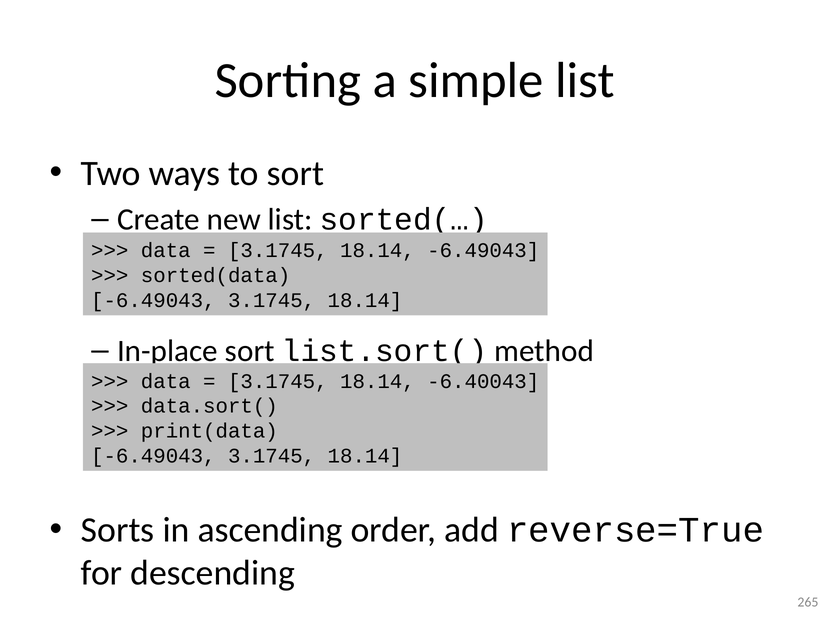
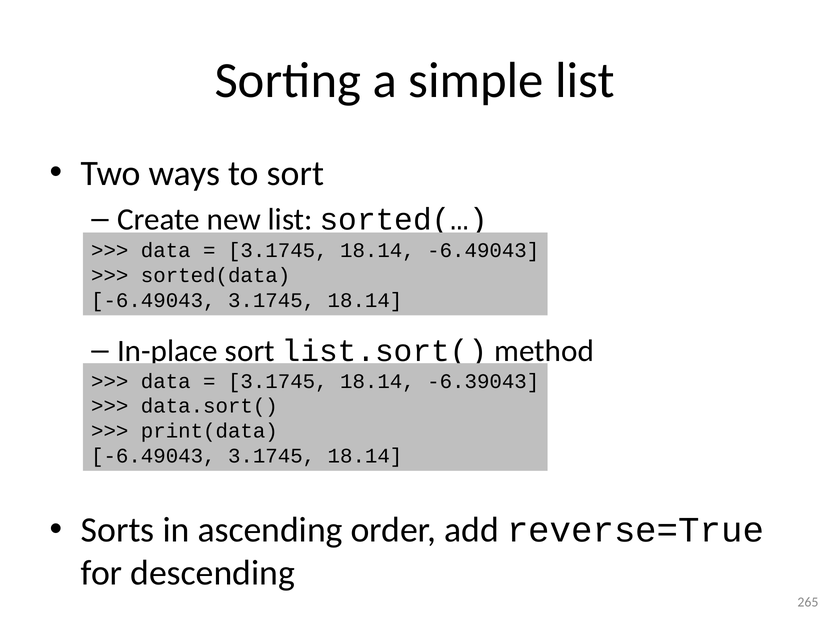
-6.40043: -6.40043 -> -6.39043
